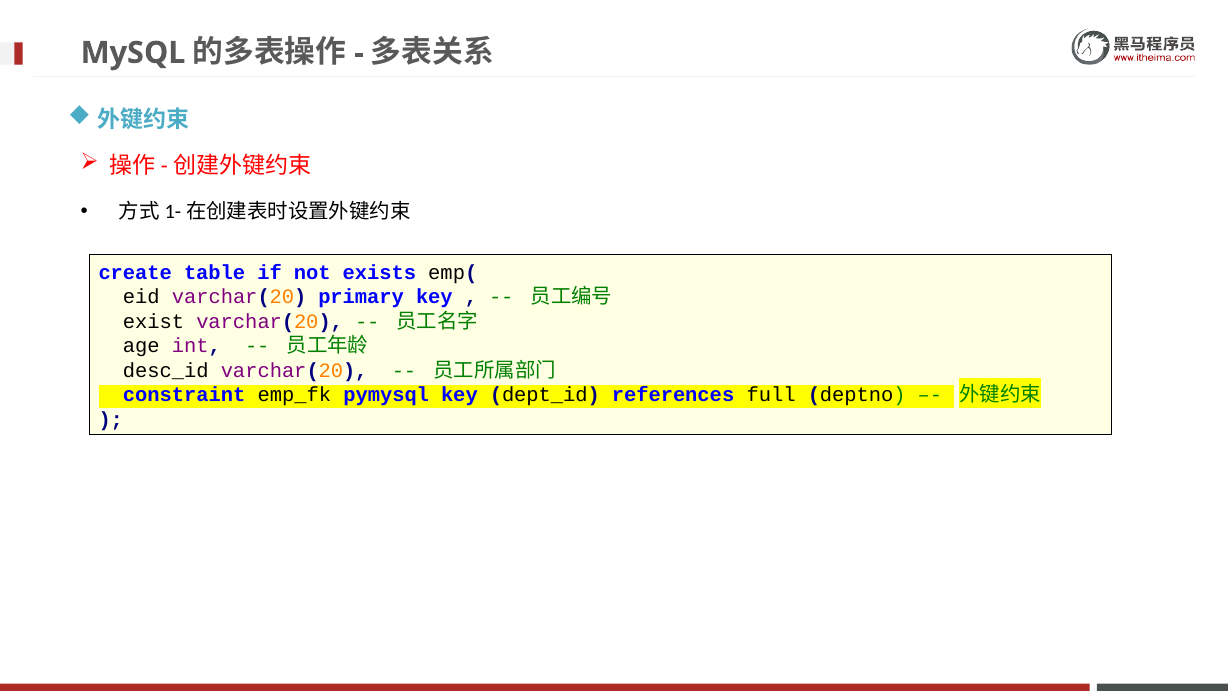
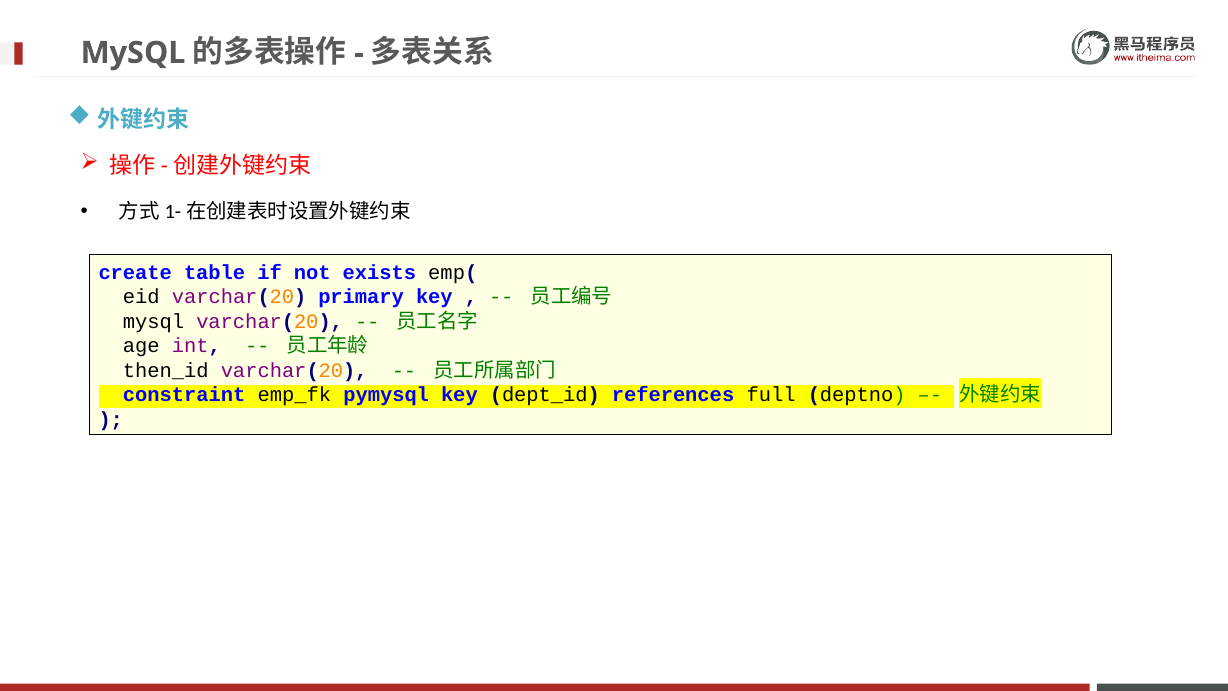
exist at (154, 321): exist -> mysql
desc_id: desc_id -> then_id
